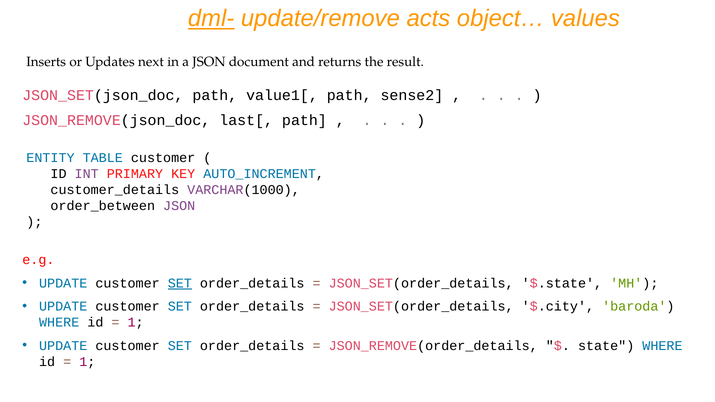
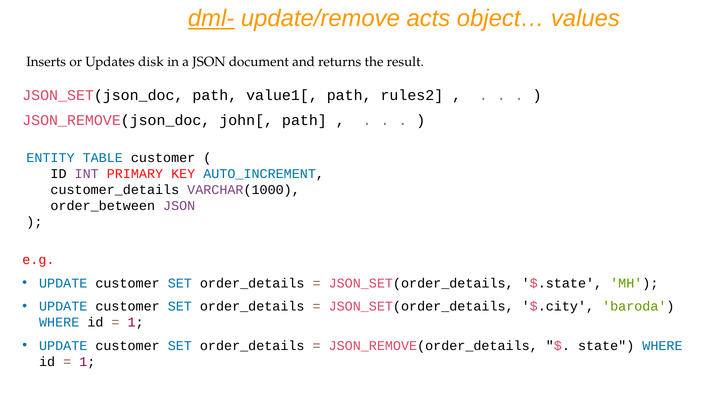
next: next -> disk
sense2: sense2 -> rules2
last[: last[ -> john[
SET at (180, 283) underline: present -> none
